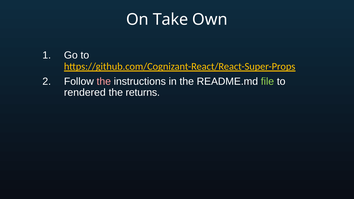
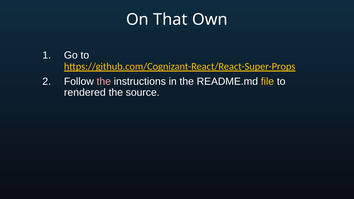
Take: Take -> That
file colour: light green -> yellow
returns: returns -> source
